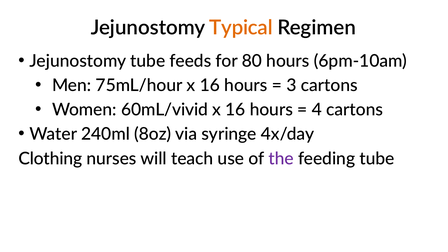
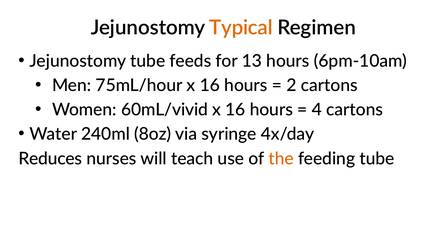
80: 80 -> 13
3: 3 -> 2
Clothing: Clothing -> Reduces
the colour: purple -> orange
